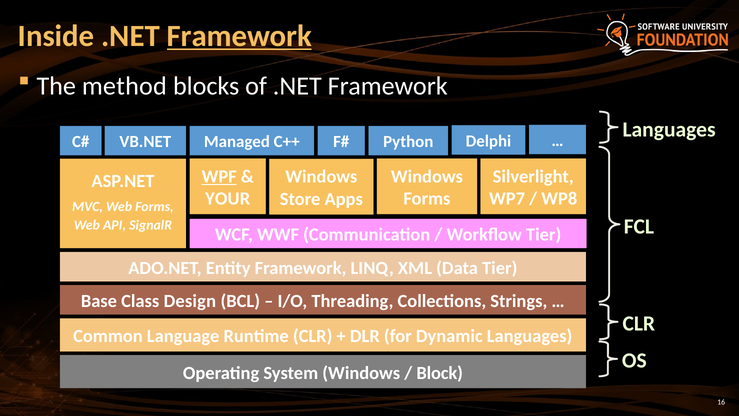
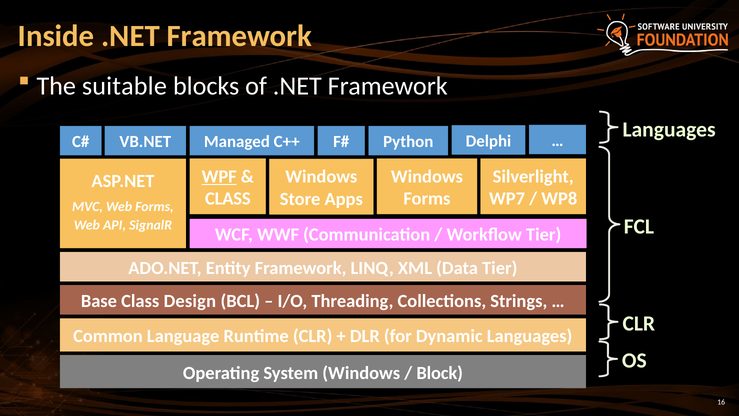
Framework at (239, 36) underline: present -> none
method: method -> suitable
YOUR at (228, 199): YOUR -> CLASS
